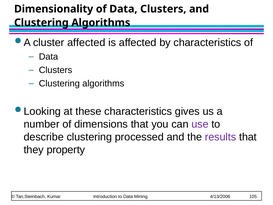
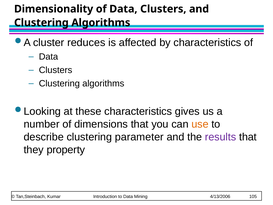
cluster affected: affected -> reduces
use colour: purple -> orange
processed: processed -> parameter
